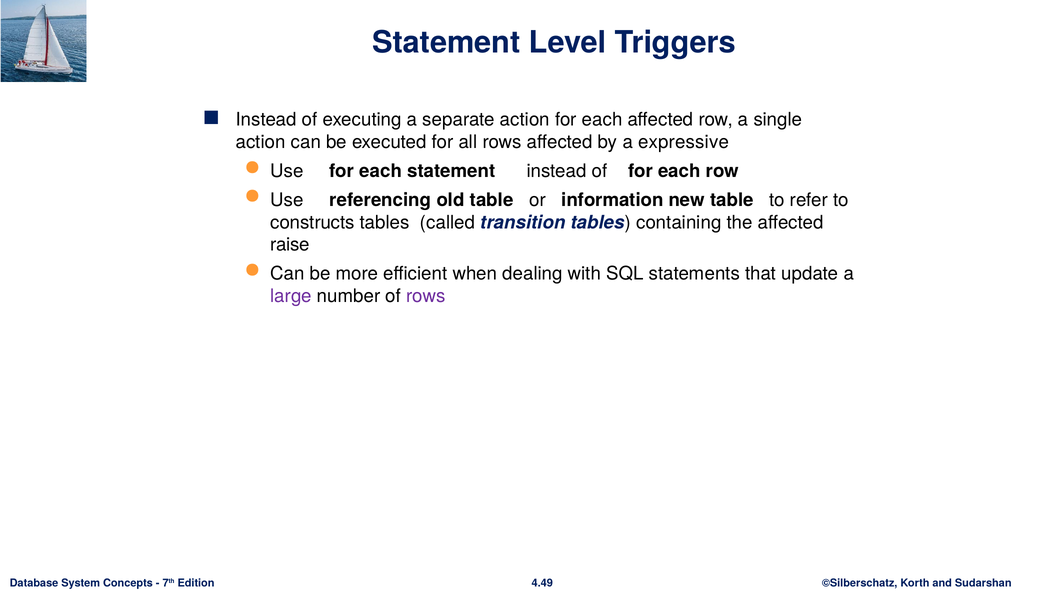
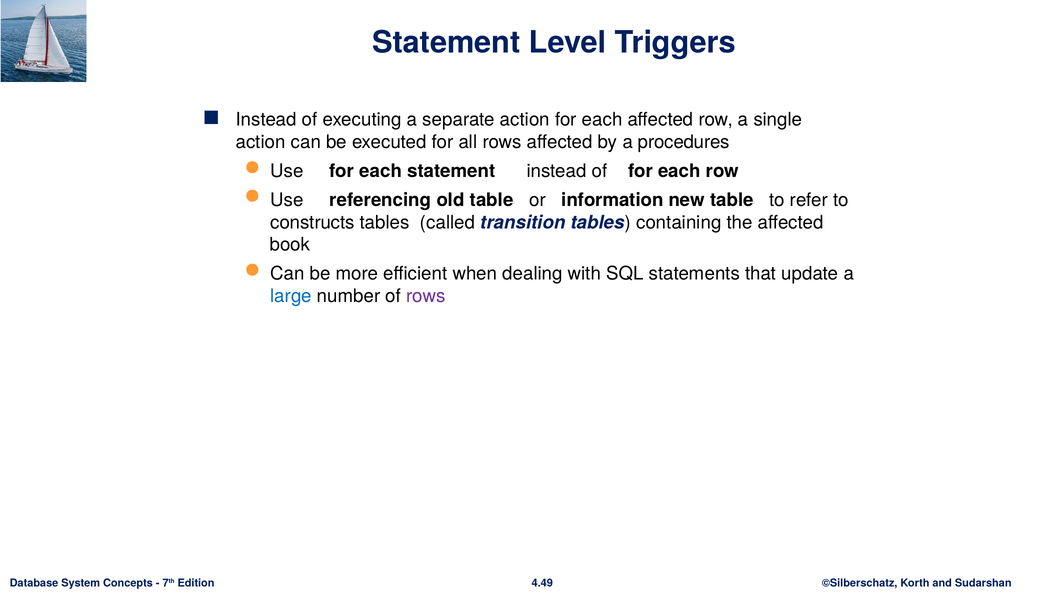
expressive: expressive -> procedures
raise: raise -> book
large colour: purple -> blue
